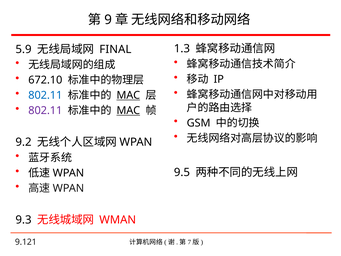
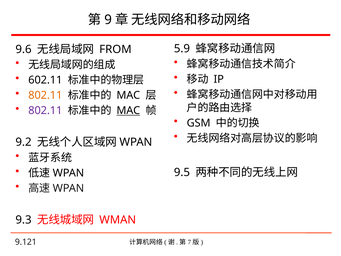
1.3: 1.3 -> 5.9
5.9: 5.9 -> 9.6
FINAL: FINAL -> FROM
672.10: 672.10 -> 602.11
802.11 at (45, 95) colour: blue -> orange
MAC at (128, 95) underline: present -> none
